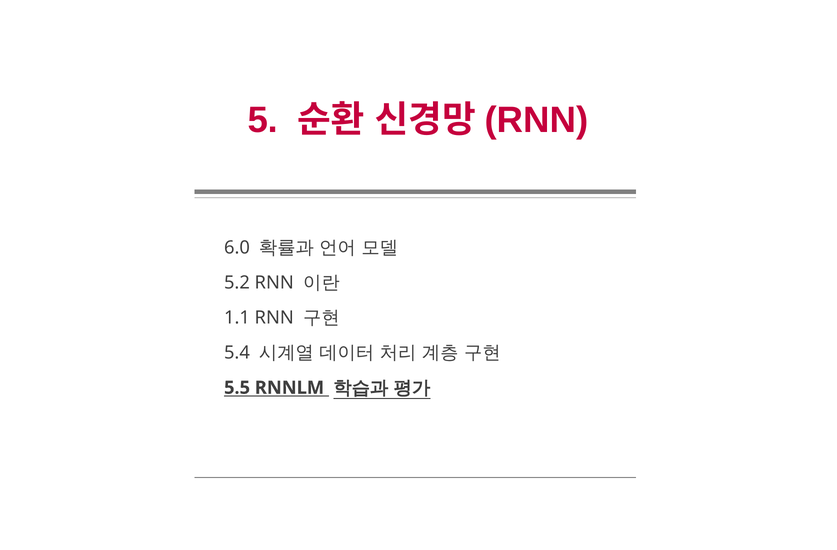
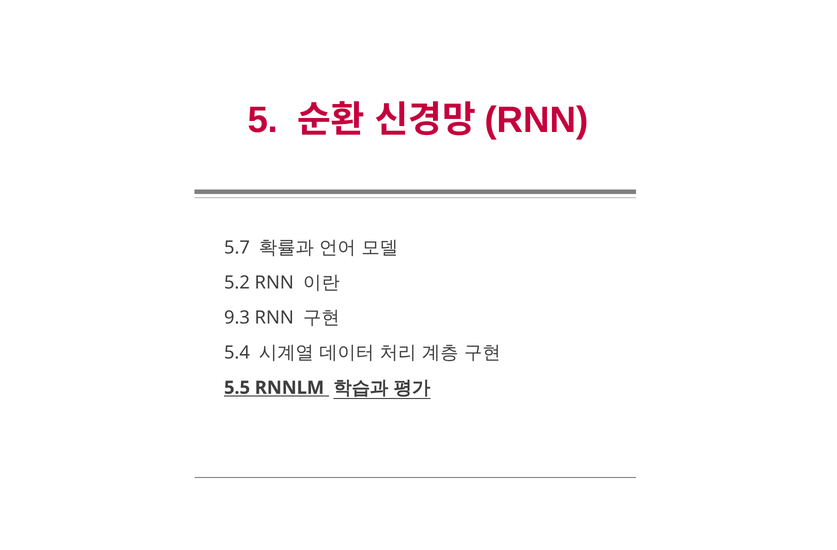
6.0: 6.0 -> 5.7
1.1: 1.1 -> 9.3
